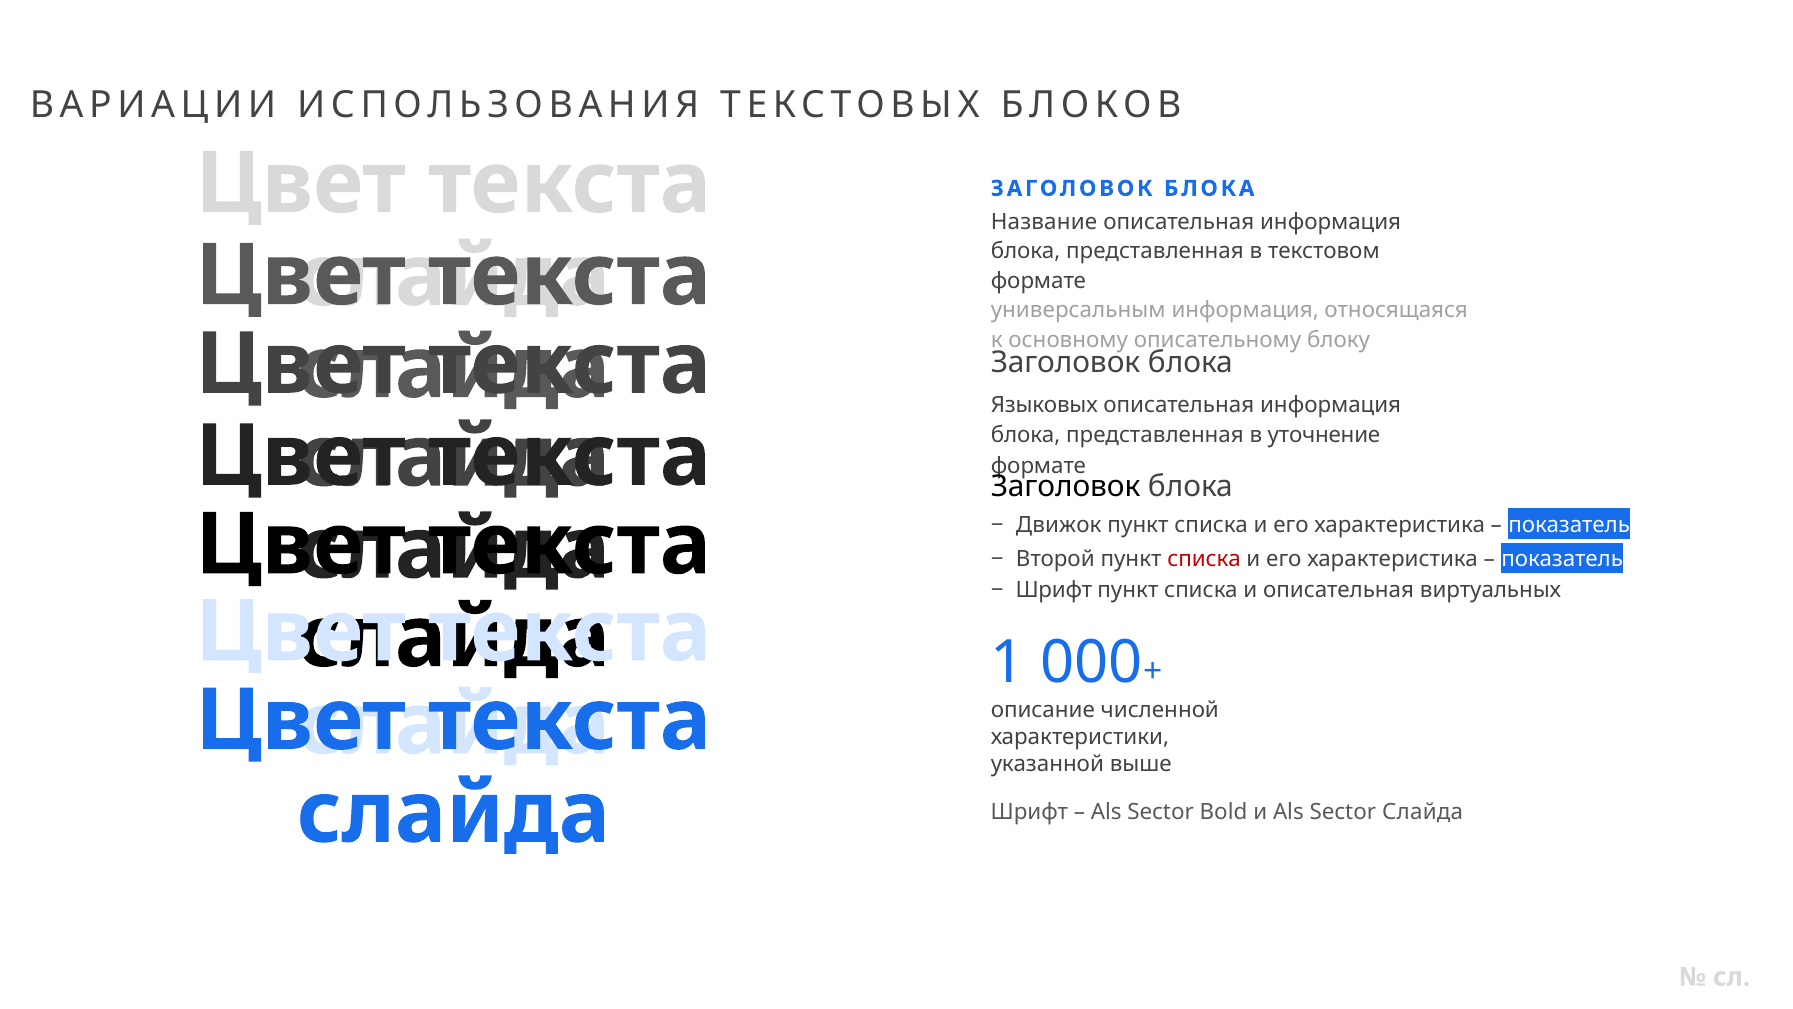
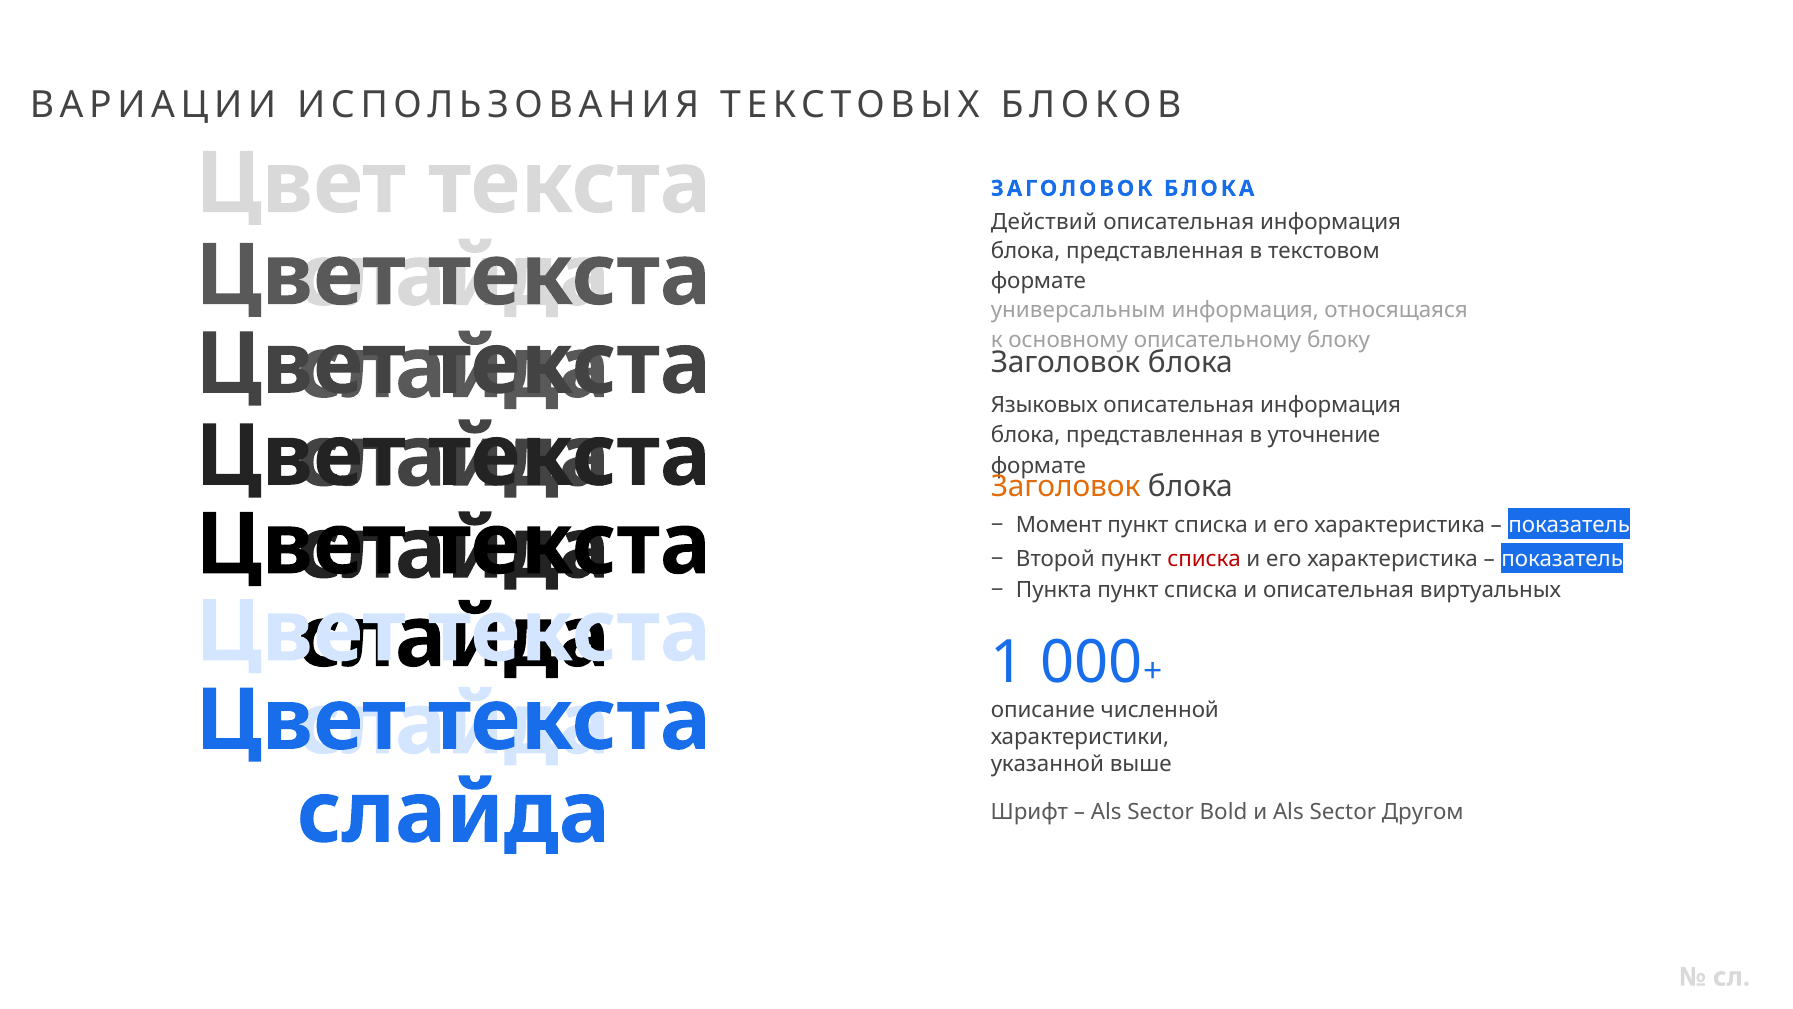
Название: Название -> Действий
Заголовок at (1066, 486) colour: black -> orange
Движок: Движок -> Момент
Шрифт at (1054, 590): Шрифт -> Пункта
Sector Слайда: Слайда -> Другом
